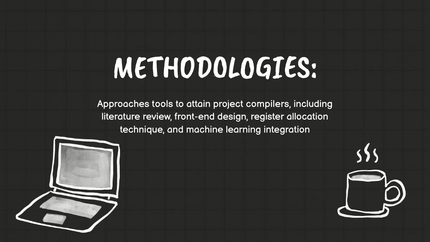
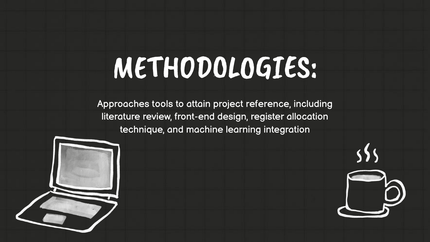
compilers: compilers -> reference
